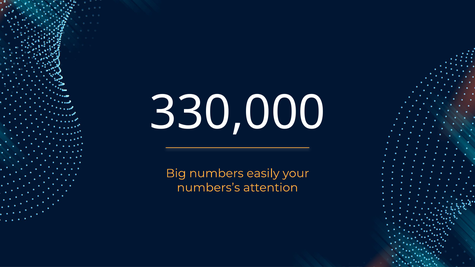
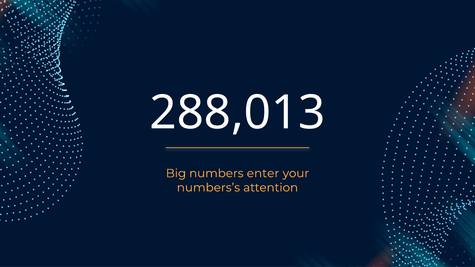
330,000: 330,000 -> 288,013
easily: easily -> enter
